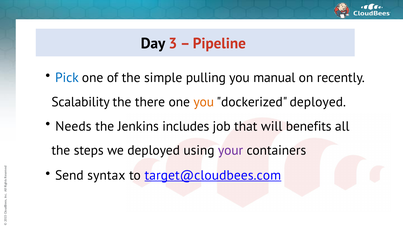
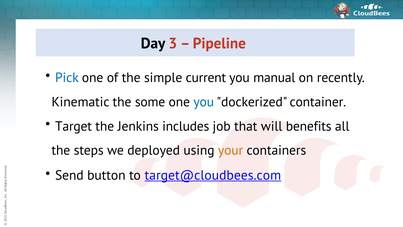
pulling: pulling -> current
Scalability: Scalability -> Kinematic
there: there -> some
you at (204, 102) colour: orange -> blue
dockerized deployed: deployed -> container
Needs: Needs -> Target
your colour: purple -> orange
syntax: syntax -> button
